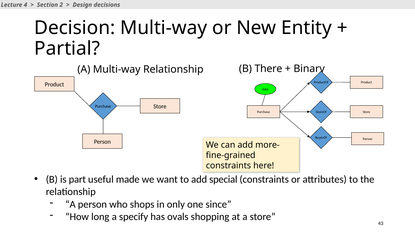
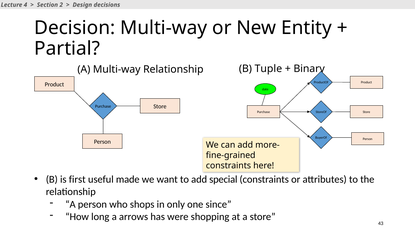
There: There -> Tuple
part: part -> first
specify: specify -> arrows
ovals: ovals -> were
